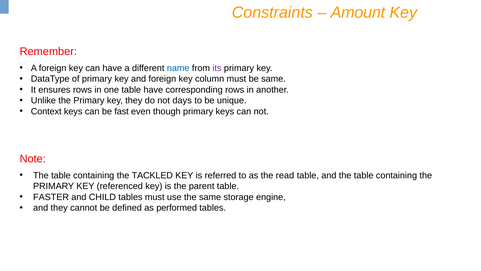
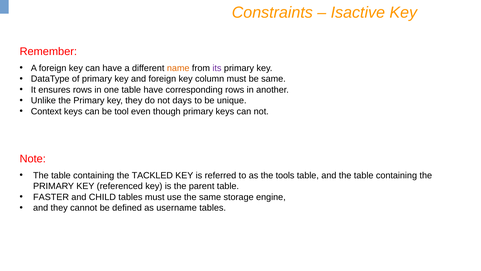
Amount: Amount -> Isactive
name colour: blue -> orange
fast: fast -> tool
read: read -> tools
performed: performed -> username
